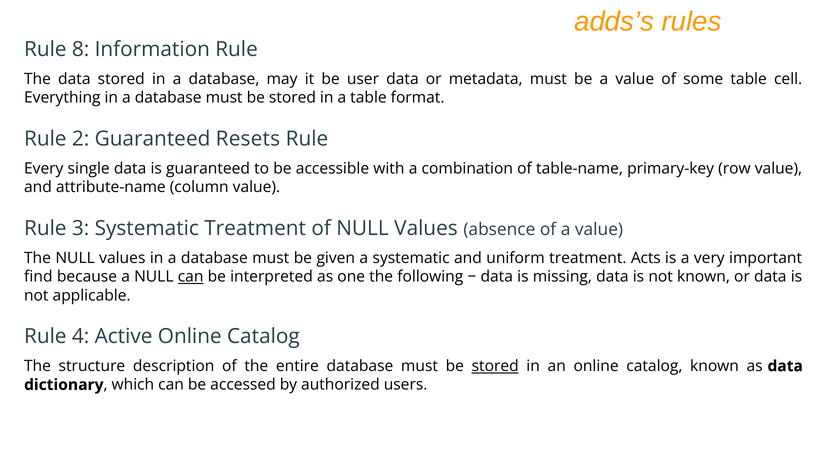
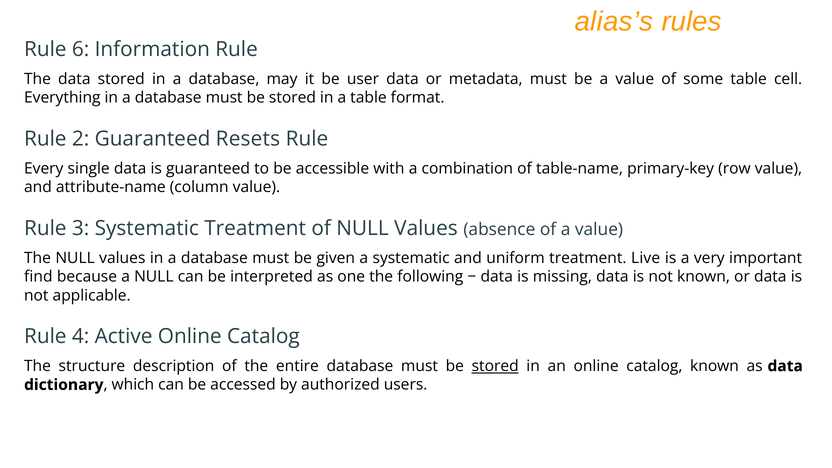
adds’s: adds’s -> alias’s
8: 8 -> 6
Acts: Acts -> Live
can at (191, 277) underline: present -> none
